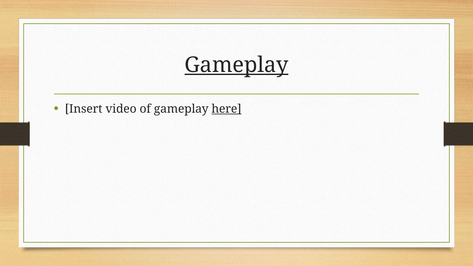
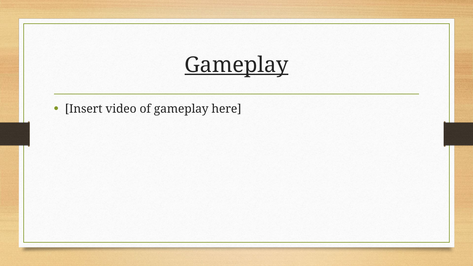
here underline: present -> none
